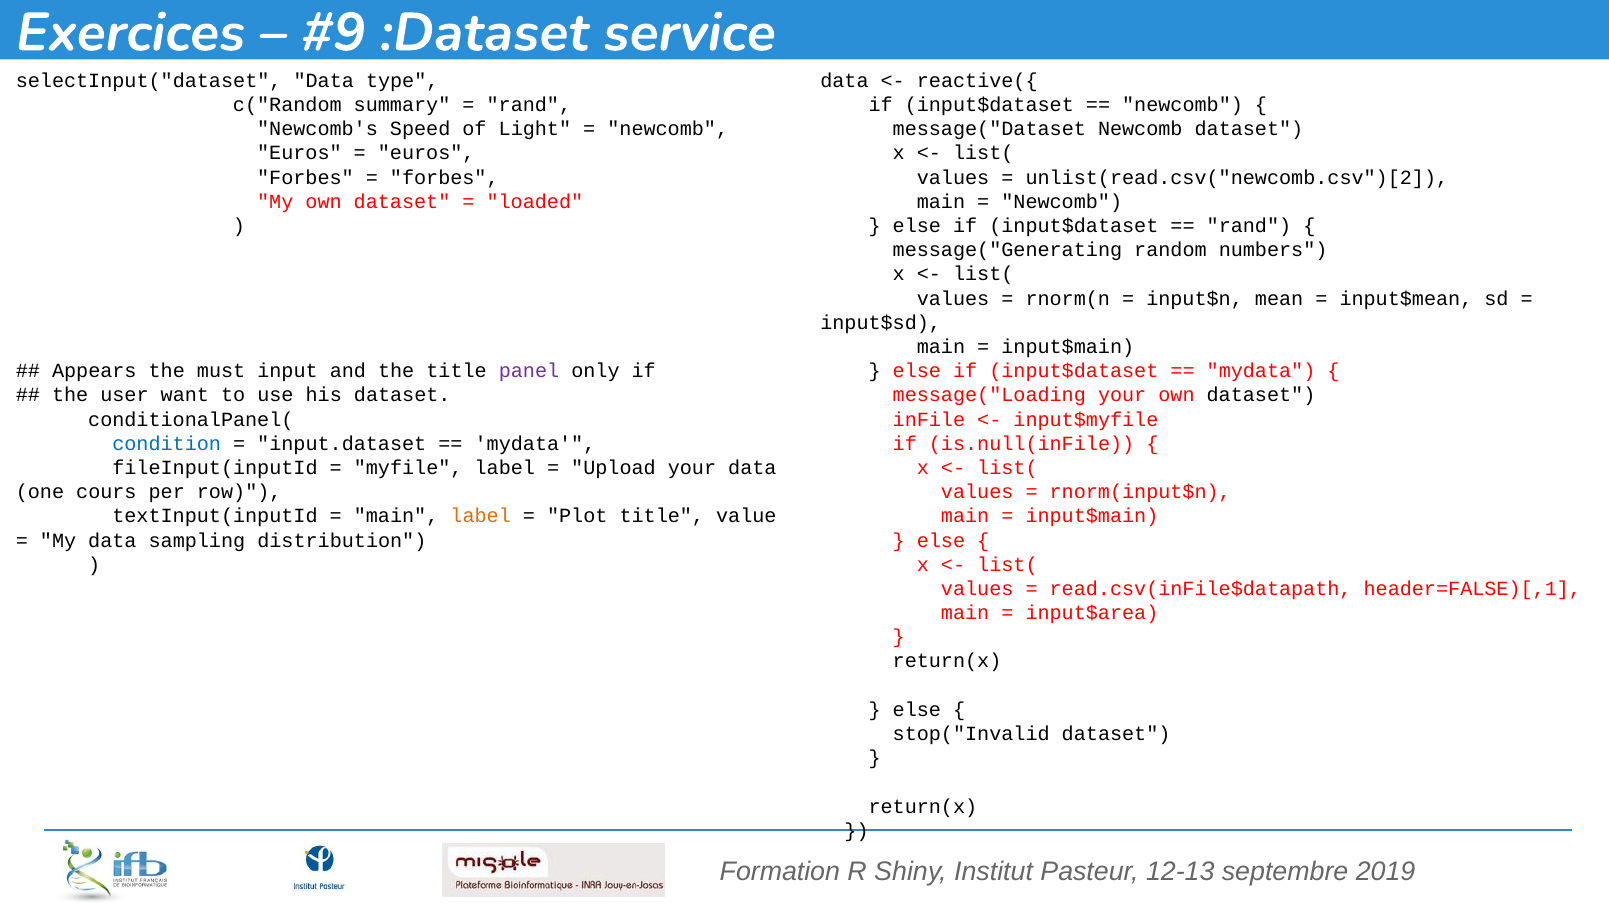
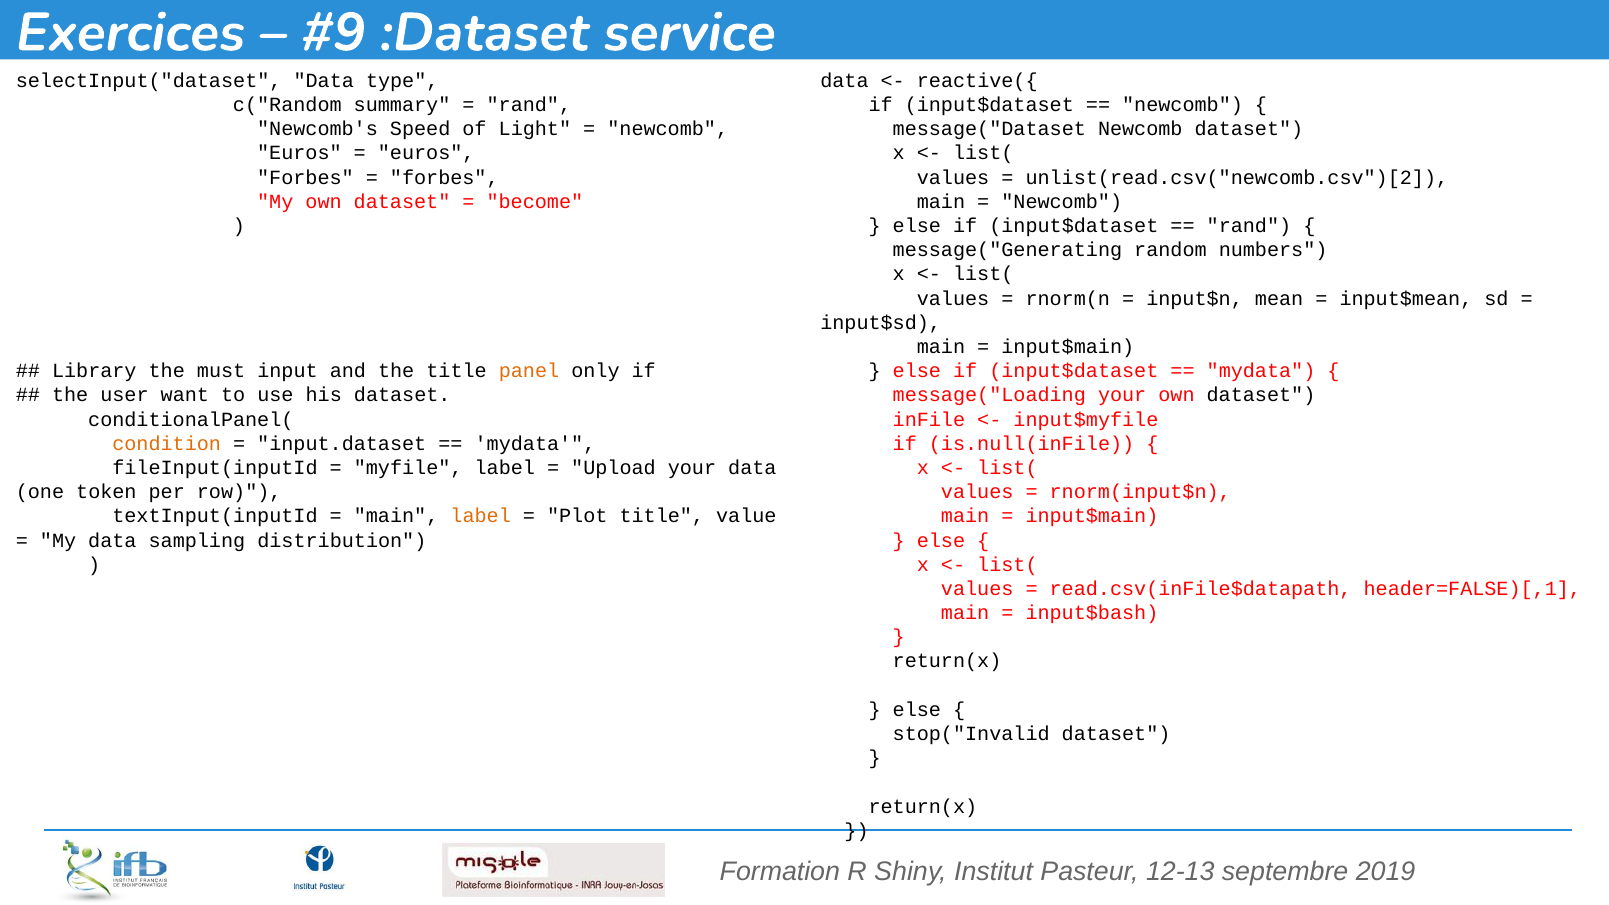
loaded: loaded -> become
Appears: Appears -> Library
panel colour: purple -> orange
condition colour: blue -> orange
cours: cours -> token
input$area: input$area -> input$bash
